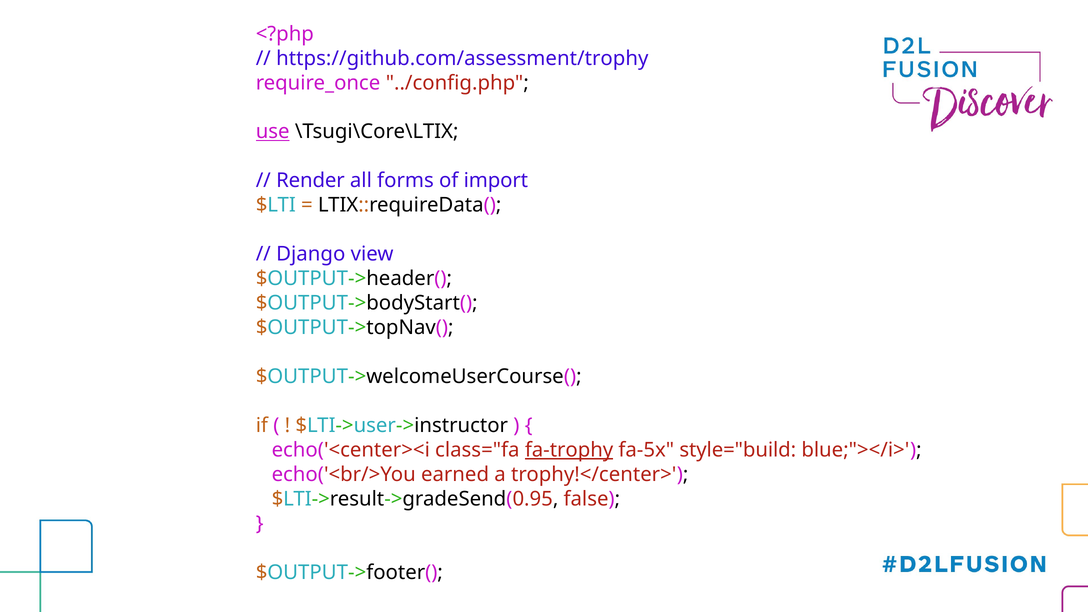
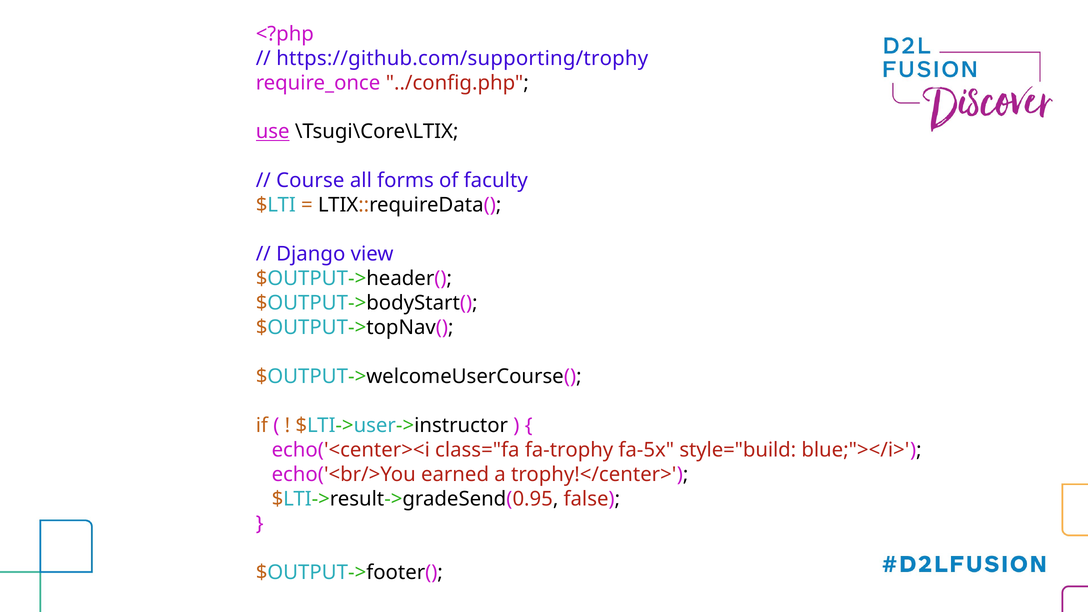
https://github.com/assessment/trophy: https://github.com/assessment/trophy -> https://github.com/supporting/trophy
Render: Render -> Course
import: import -> faculty
fa-trophy underline: present -> none
